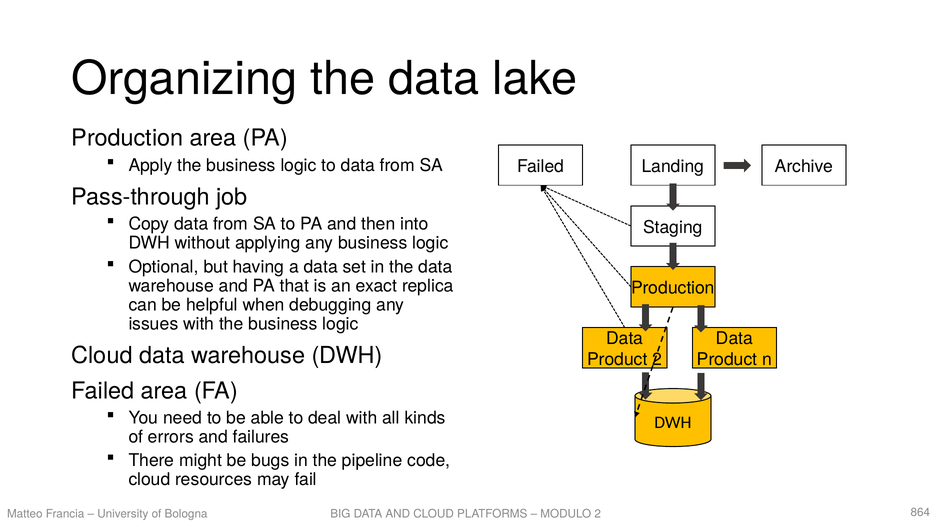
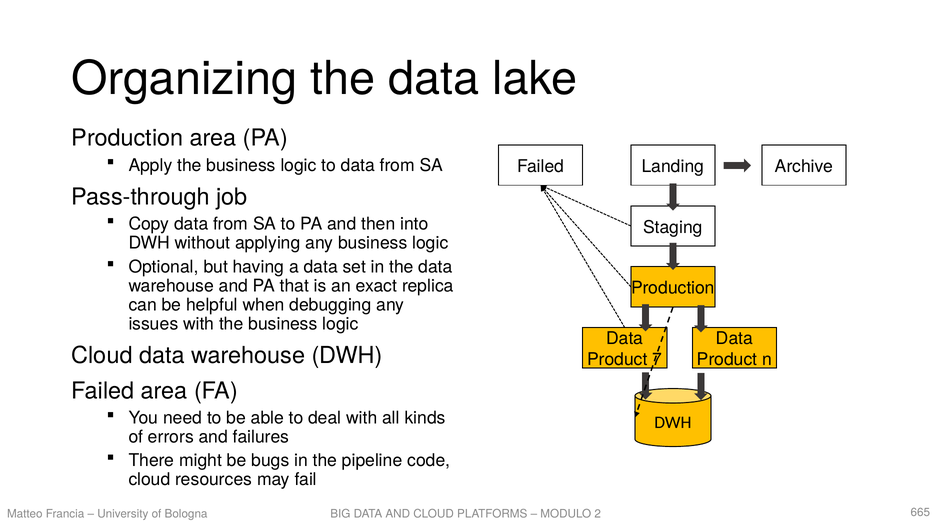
Product 2: 2 -> 7
864: 864 -> 665
